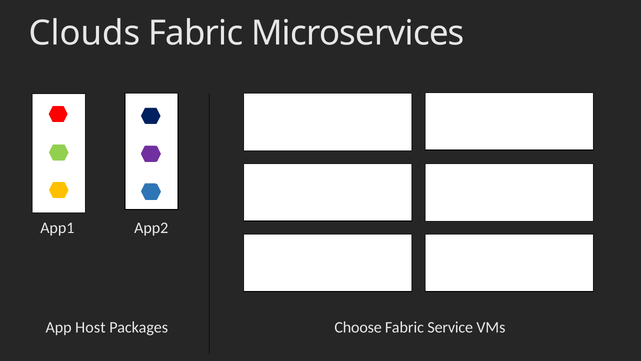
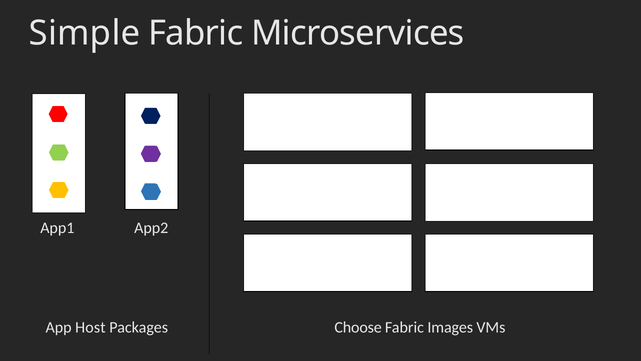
Clouds: Clouds -> Simple
Service: Service -> Images
